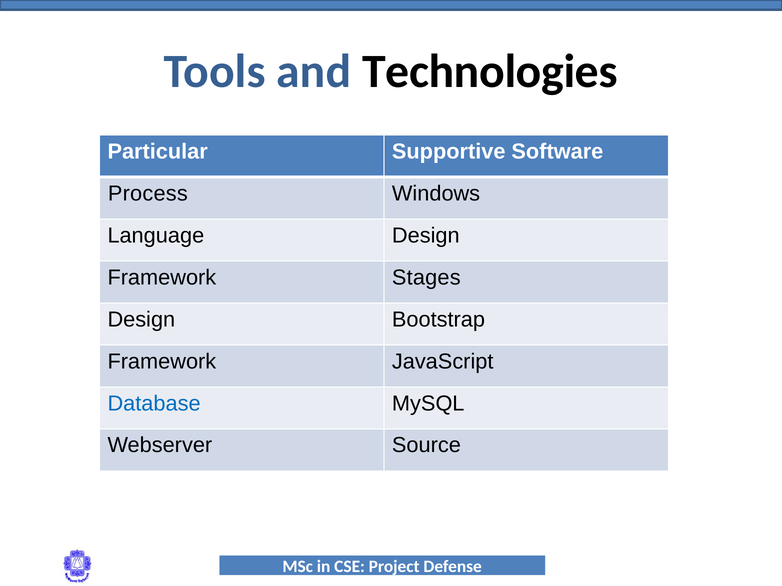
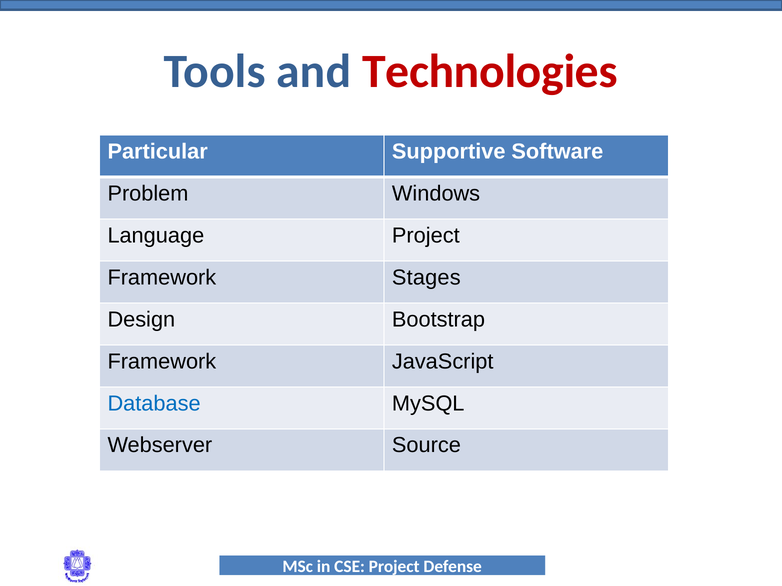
Technologies colour: black -> red
Process: Process -> Problem
Language Design: Design -> Project
